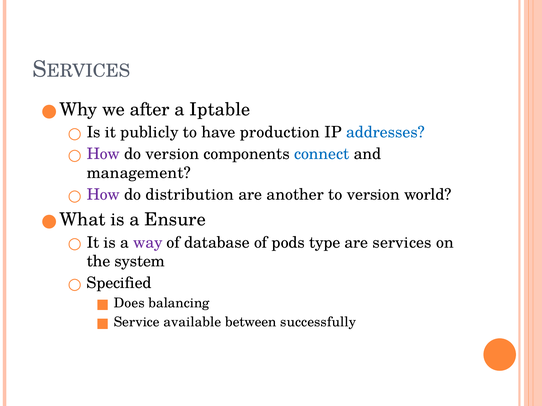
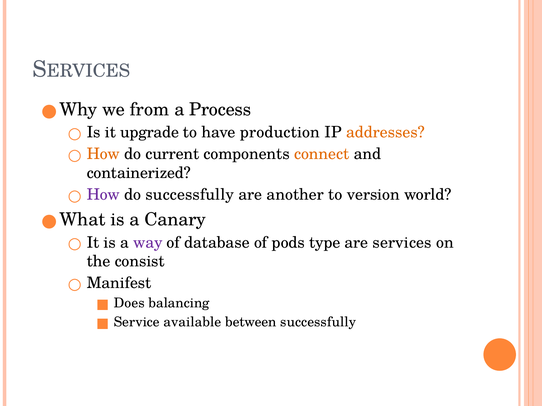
after: after -> from
Iptable: Iptable -> Process
publicly: publicly -> upgrade
addresses colour: blue -> orange
How at (103, 154) colour: purple -> orange
do version: version -> current
connect colour: blue -> orange
management: management -> containerized
do distribution: distribution -> successfully
Ensure: Ensure -> Canary
system: system -> consist
Specified: Specified -> Manifest
